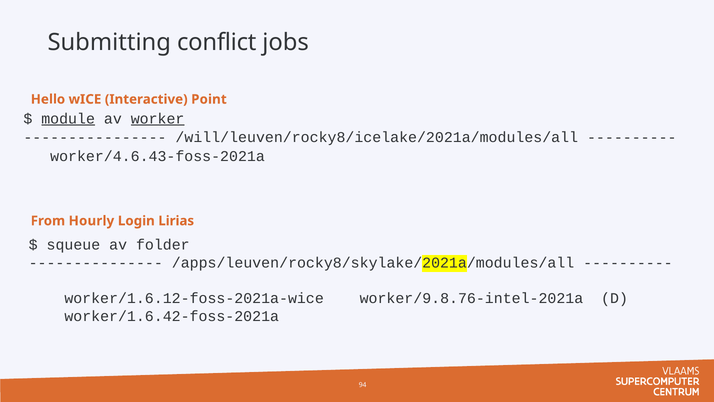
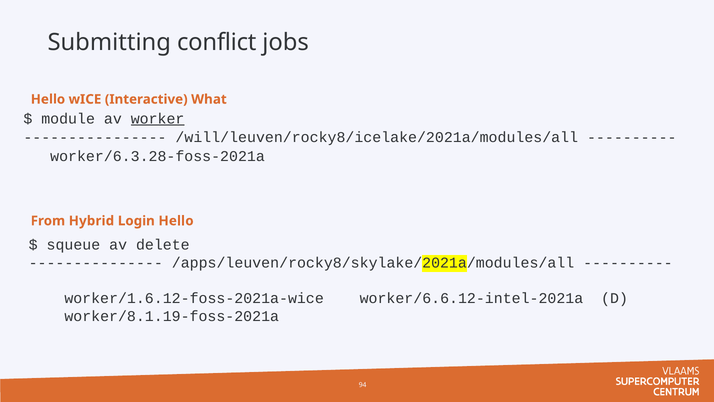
Point: Point -> What
module underline: present -> none
worker/4.6.43-foss-2021a: worker/4.6.43-foss-2021a -> worker/6.3.28-foss-2021a
Hourly: Hourly -> Hybrid
Login Lirias: Lirias -> Hello
folder: folder -> delete
worker/9.8.76-intel-2021a: worker/9.8.76-intel-2021a -> worker/6.6.12-intel-2021a
worker/1.6.42-foss-2021a: worker/1.6.42-foss-2021a -> worker/8.1.19-foss-2021a
